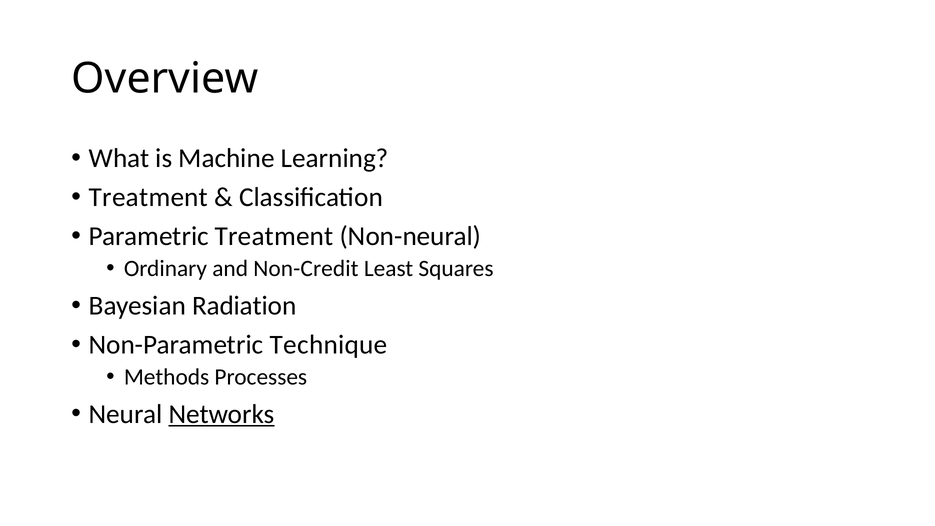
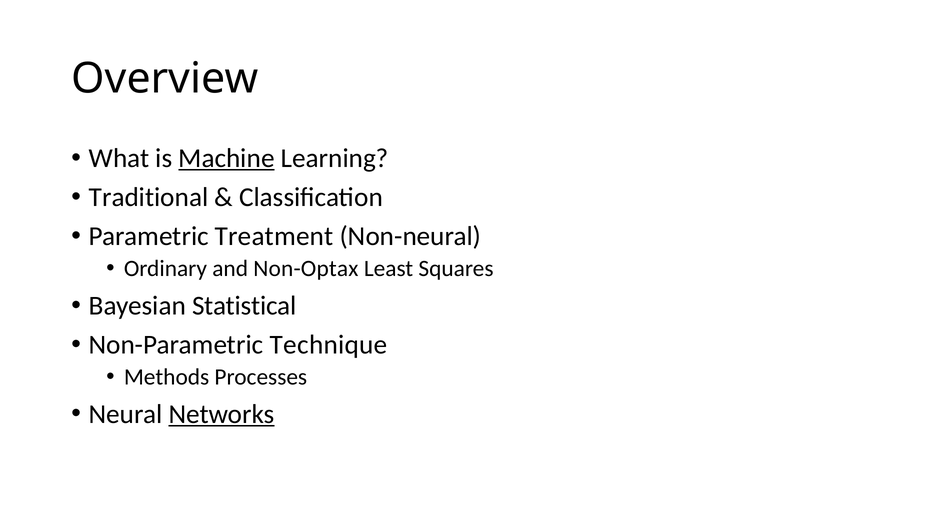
Machine underline: none -> present
Treatment at (148, 197): Treatment -> Traditional
Non-Credit: Non-Credit -> Non-Optax
Radiation: Radiation -> Statistical
